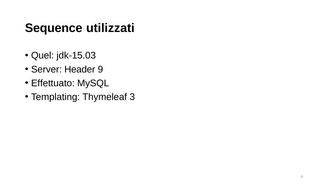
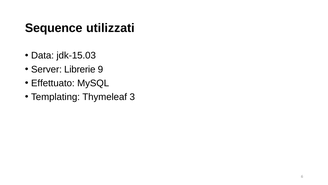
Quel: Quel -> Data
Header: Header -> Librerie
